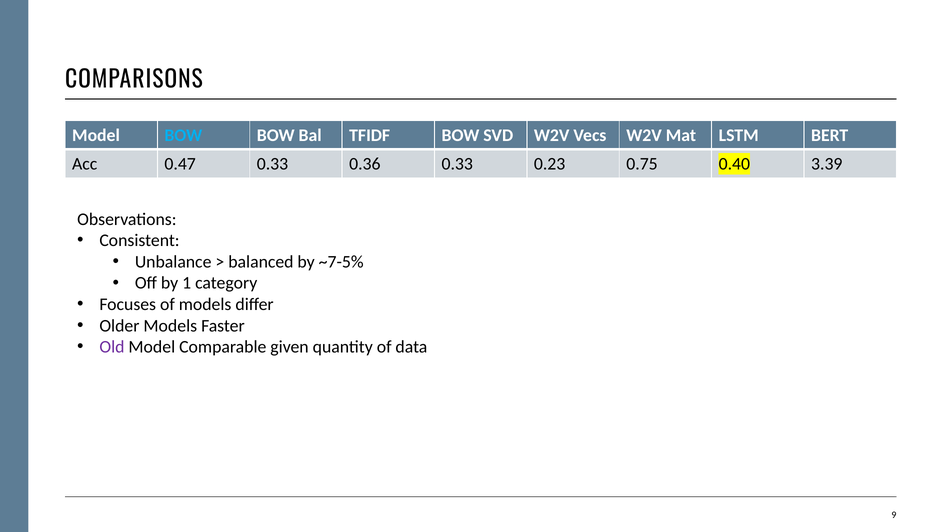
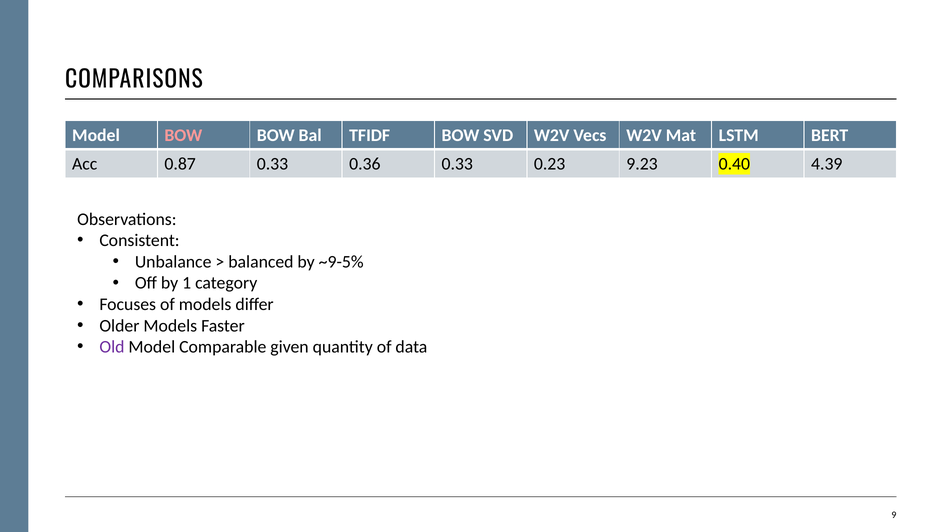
BOW at (183, 135) colour: light blue -> pink
0.47: 0.47 -> 0.87
0.75: 0.75 -> 9.23
3.39: 3.39 -> 4.39
~7-5%: ~7-5% -> ~9-5%
